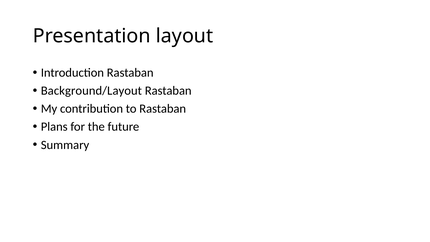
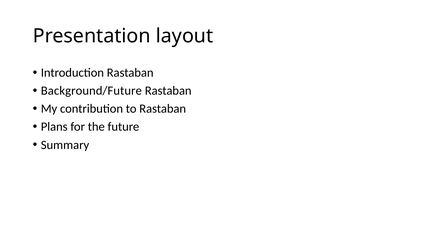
Background/Layout: Background/Layout -> Background/Future
